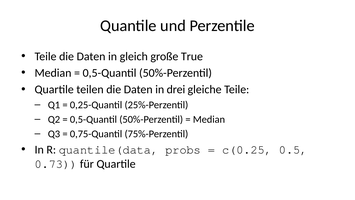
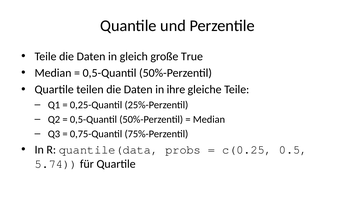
drei: drei -> ihre
0.73: 0.73 -> 5.74
